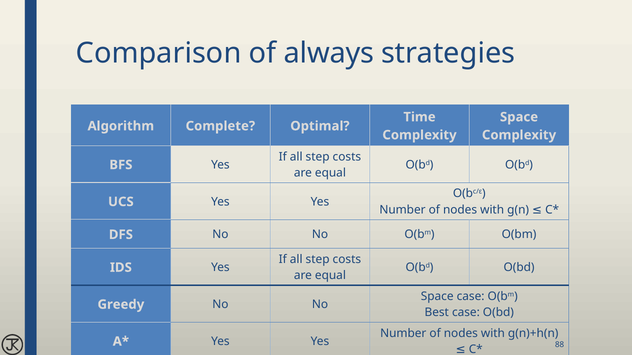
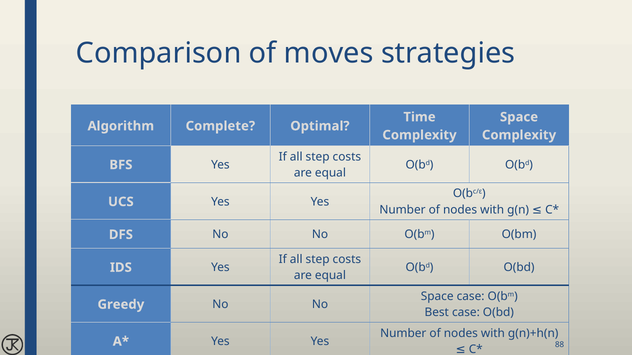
always: always -> moves
